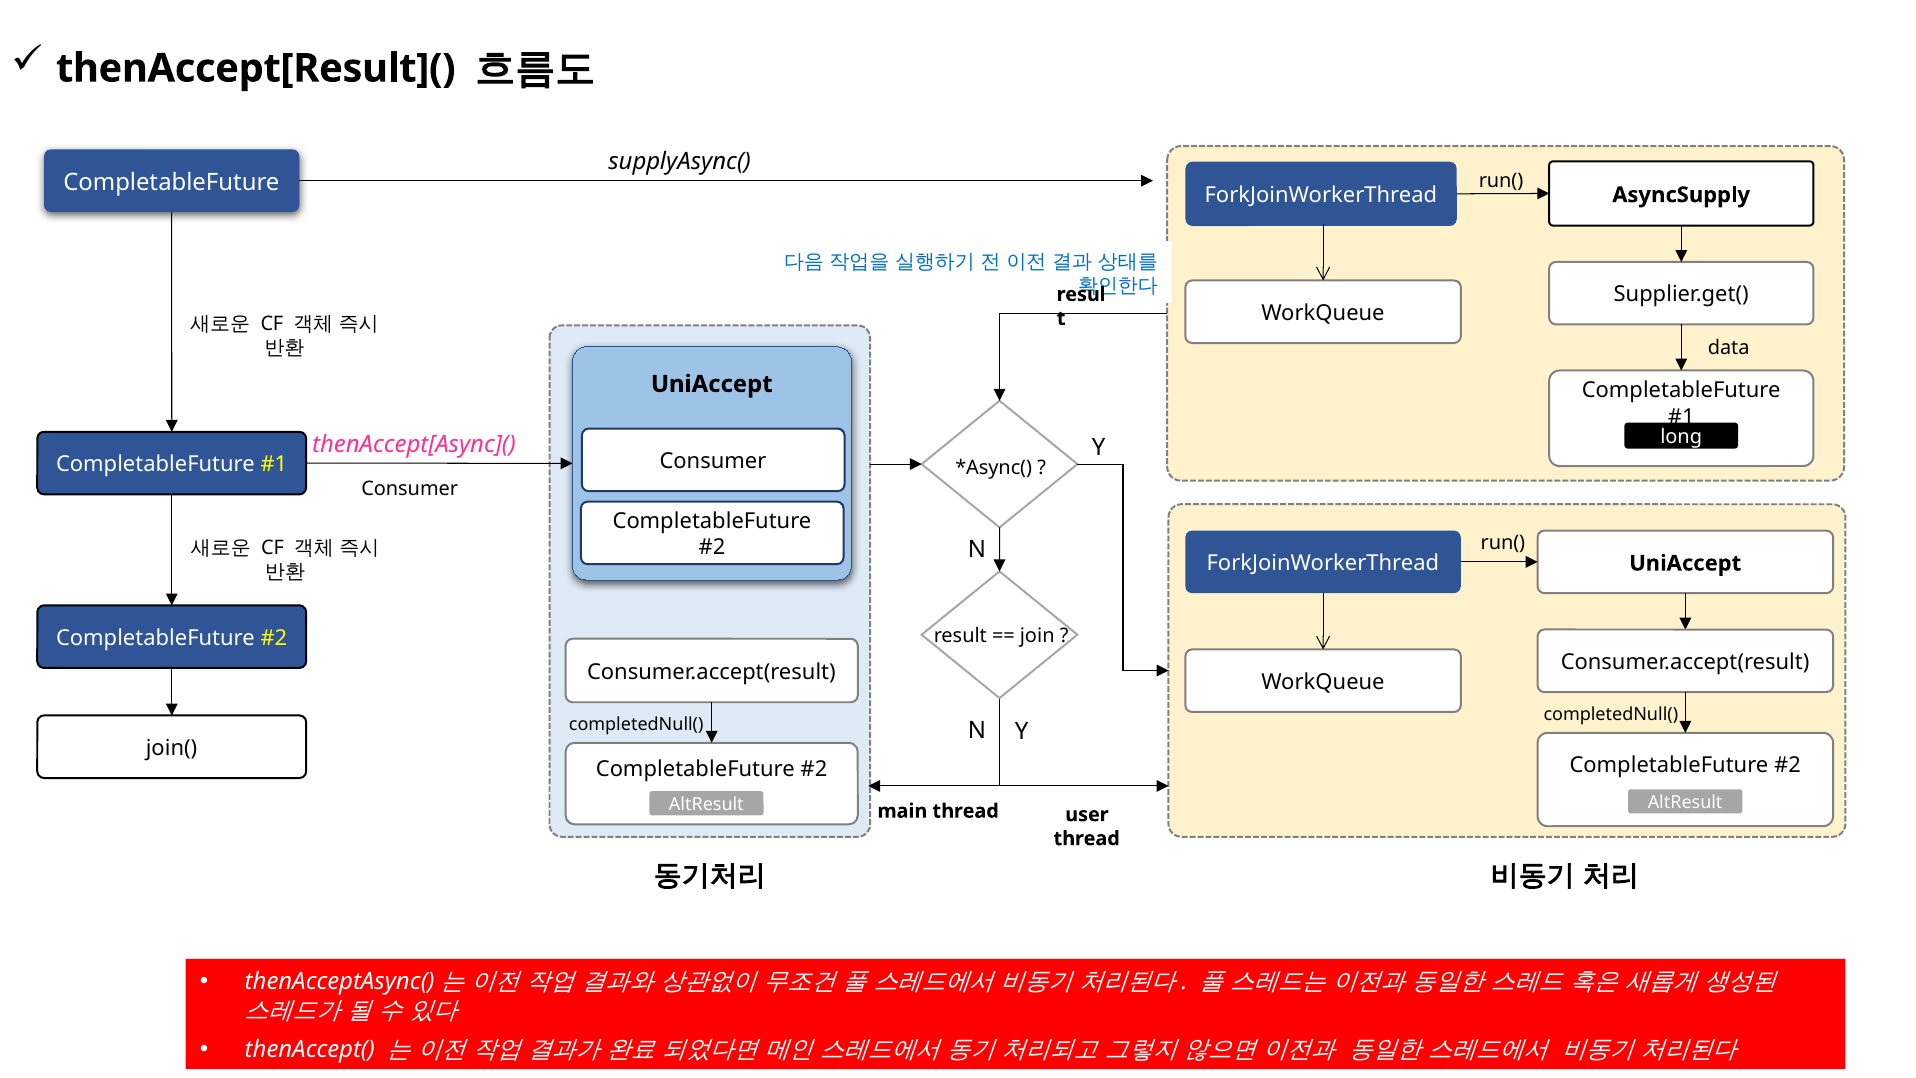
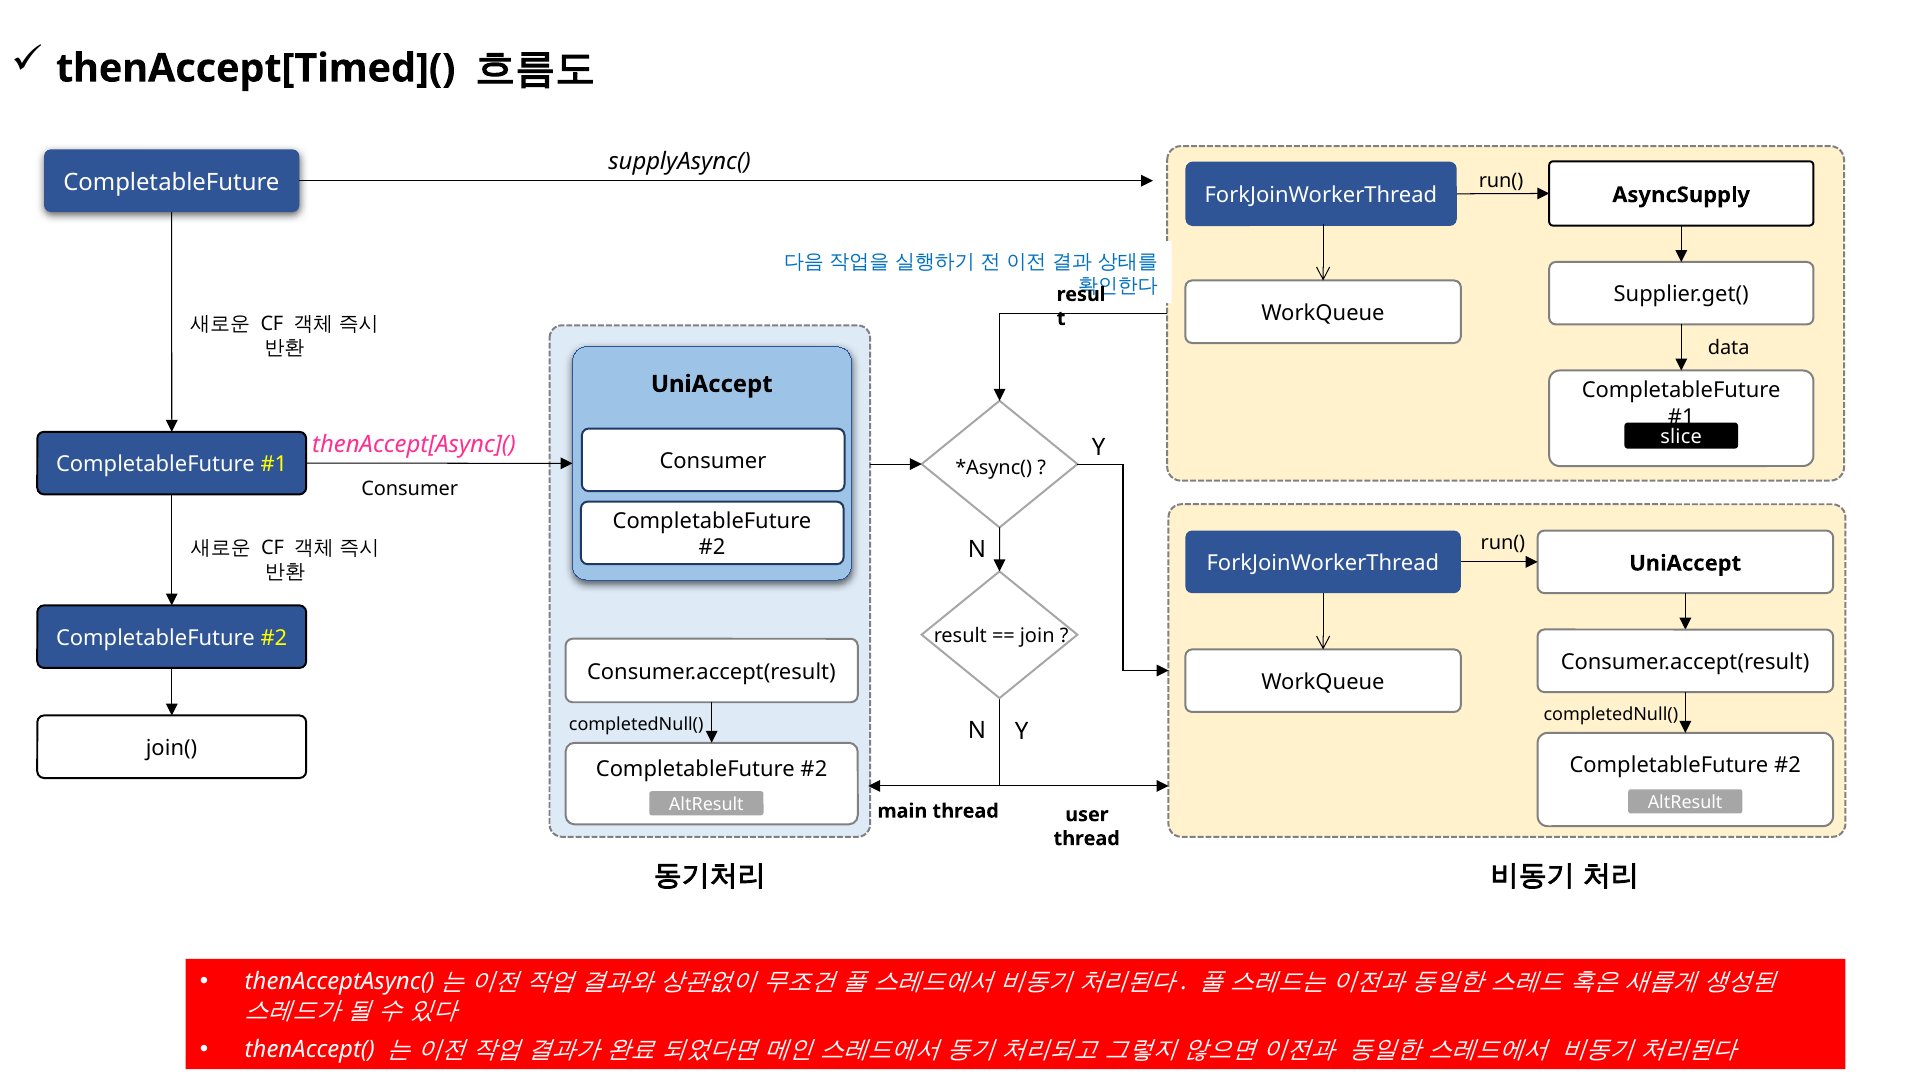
thenAccept[Result](: thenAccept[Result]( -> thenAccept[Timed](
long: long -> slice
